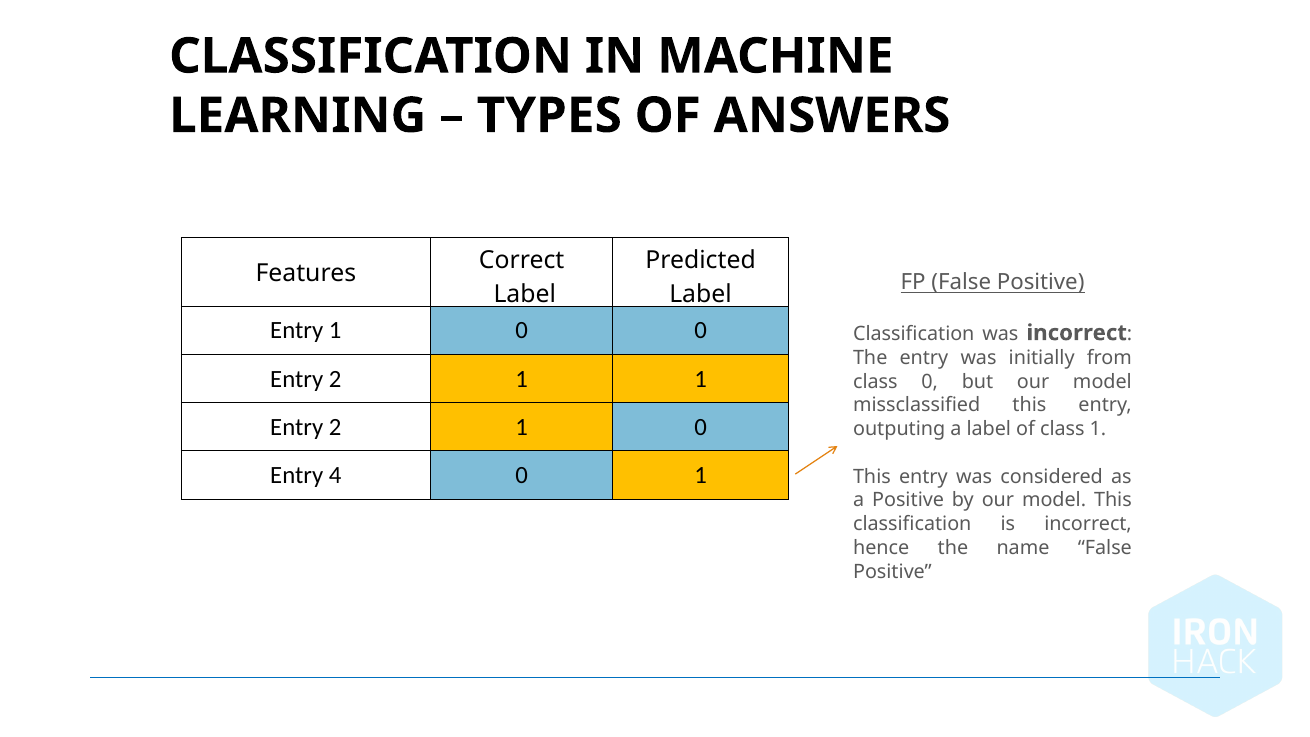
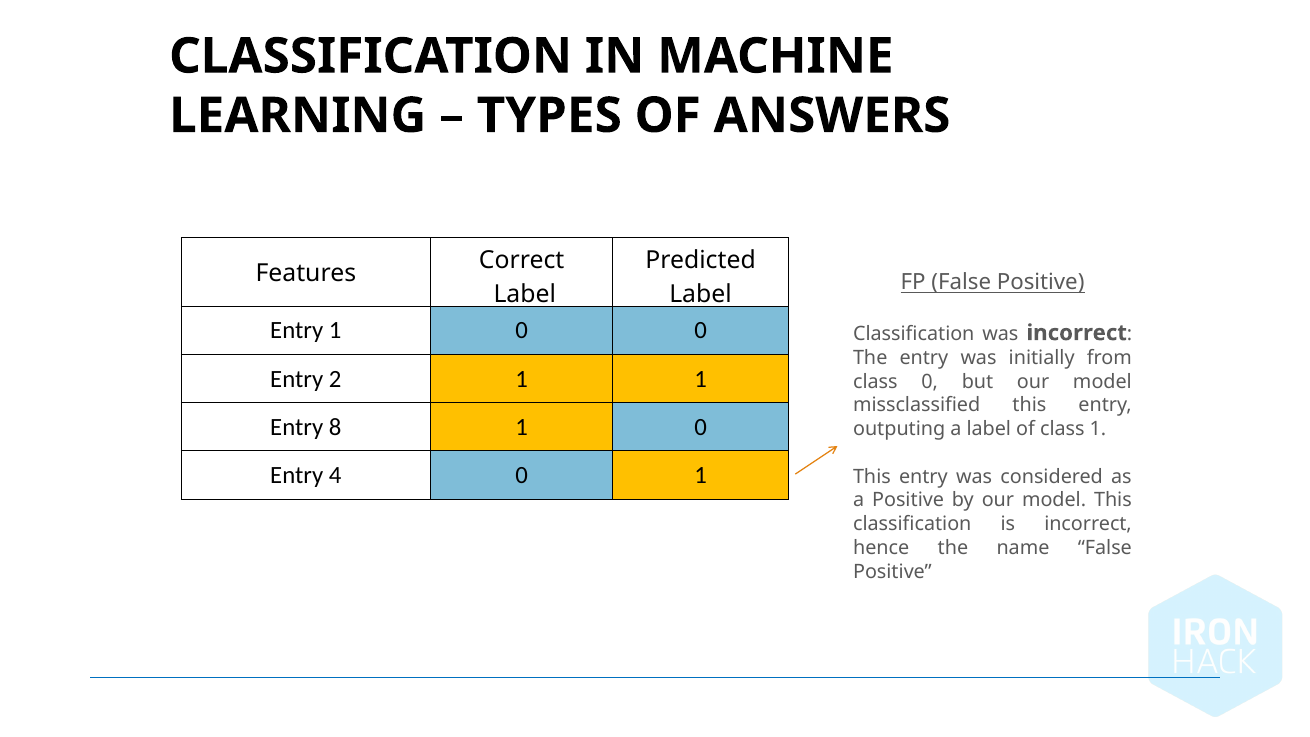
2 at (335, 427): 2 -> 8
